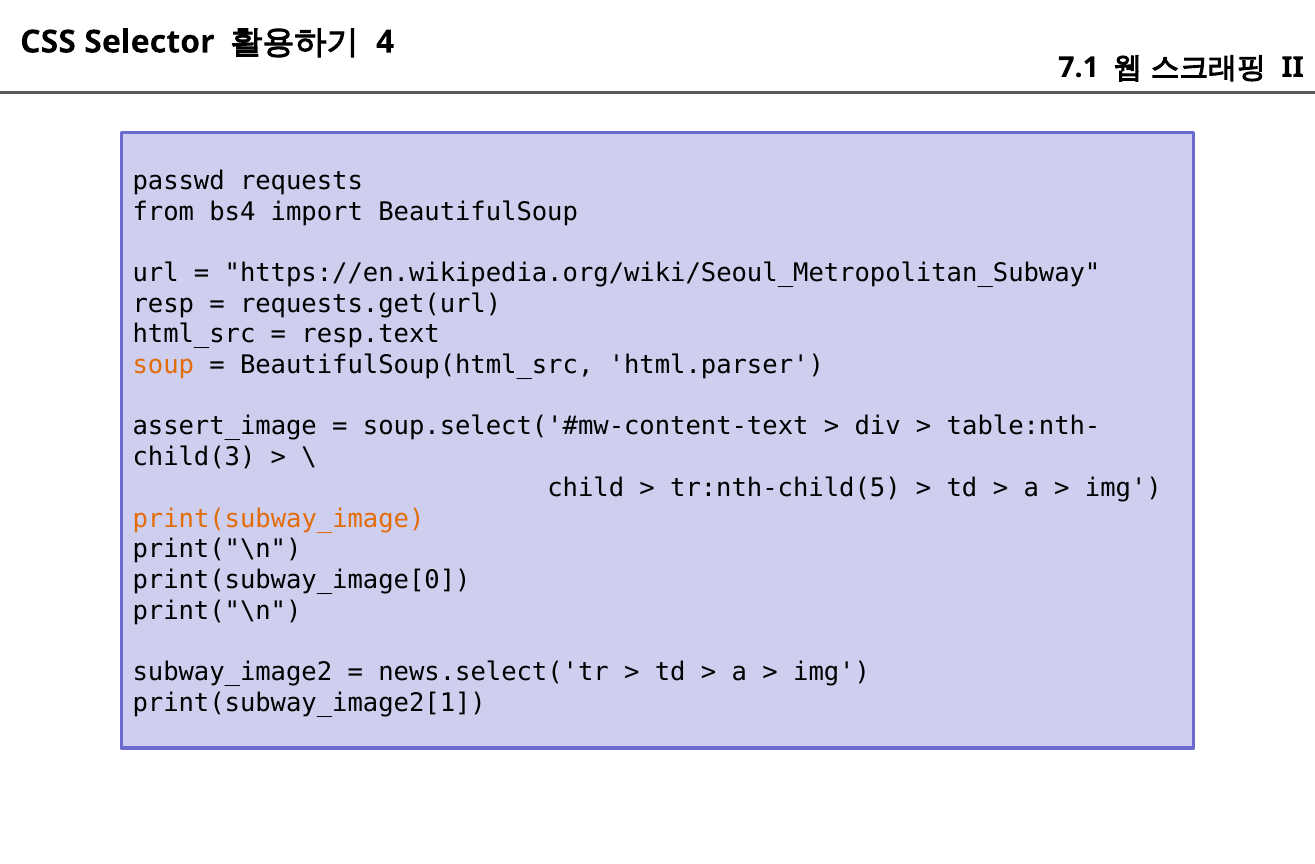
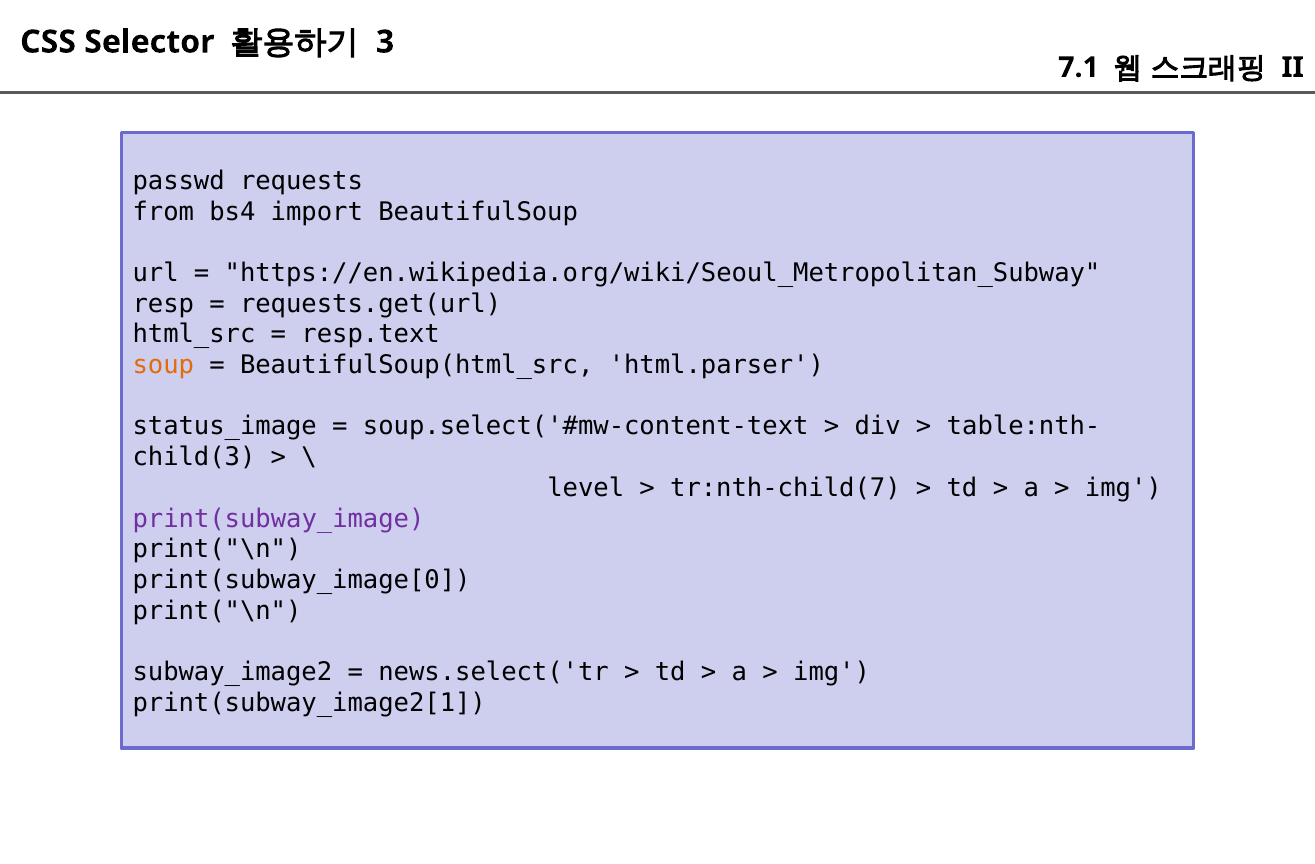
4: 4 -> 3
assert_image: assert_image -> status_image
child: child -> level
tr:nth-child(5: tr:nth-child(5 -> tr:nth-child(7
print(subway_image colour: orange -> purple
